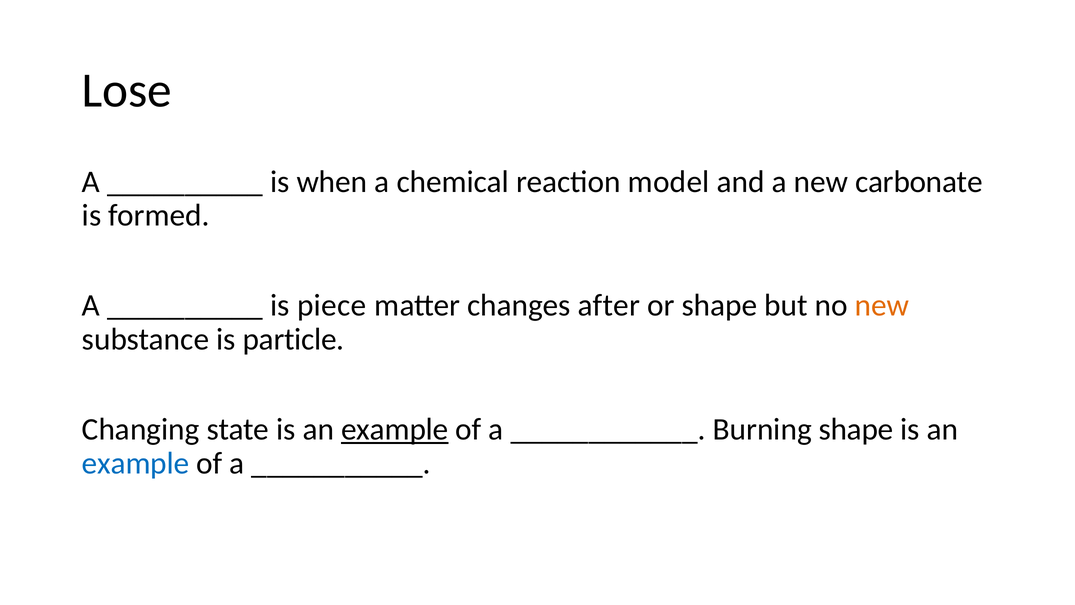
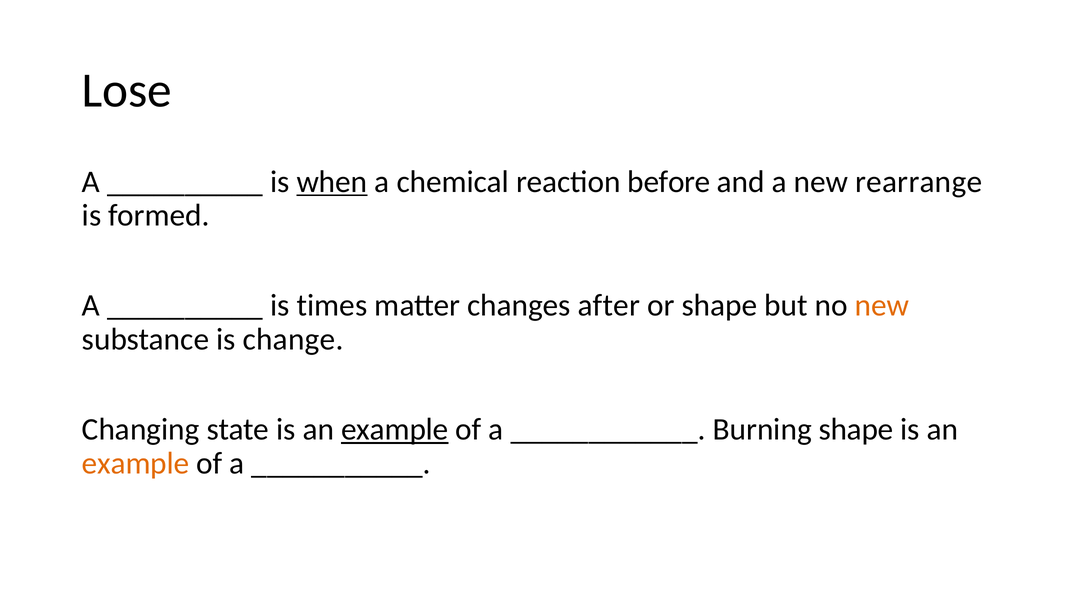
when underline: none -> present
model: model -> before
carbonate: carbonate -> rearrange
piece: piece -> times
particle: particle -> change
example at (136, 463) colour: blue -> orange
